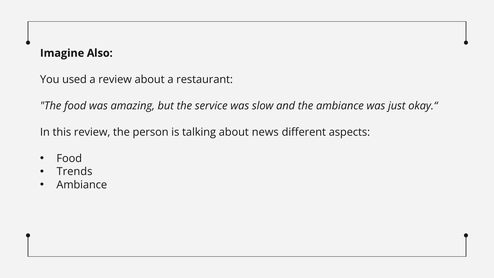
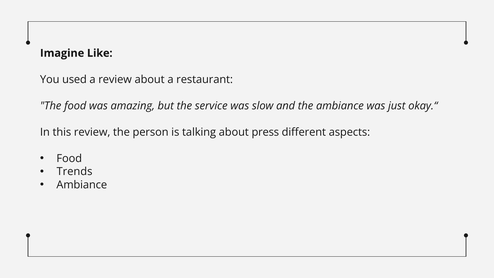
Also: Also -> Like
news: news -> press
